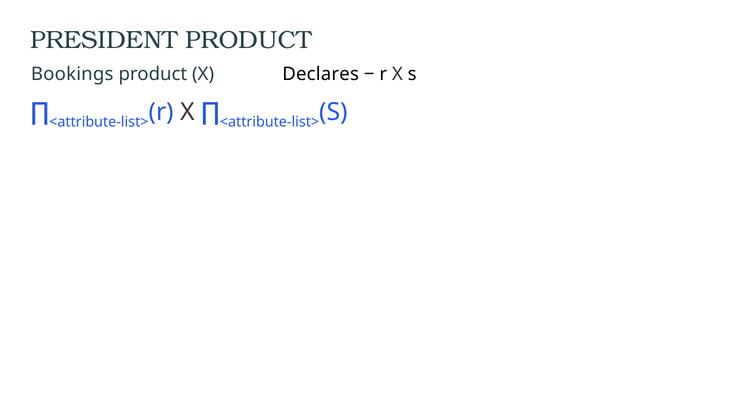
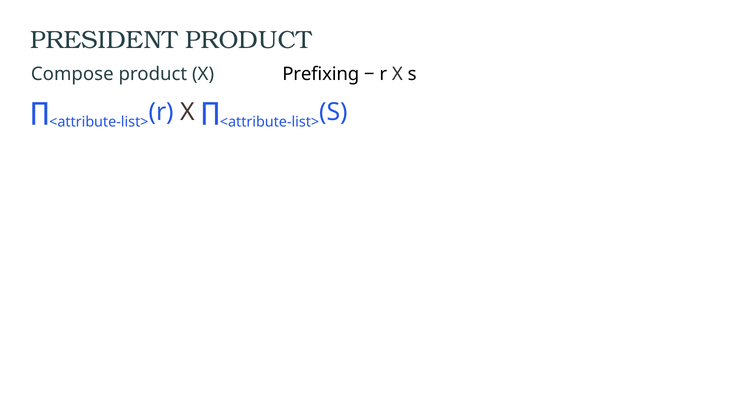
Bookings: Bookings -> Compose
Declares: Declares -> Prefixing
